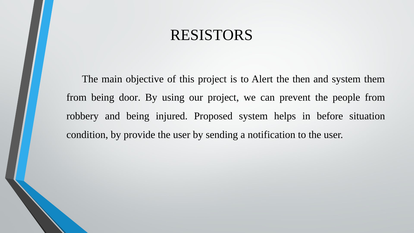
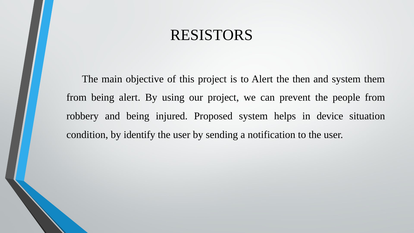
being door: door -> alert
before: before -> device
provide: provide -> identify
